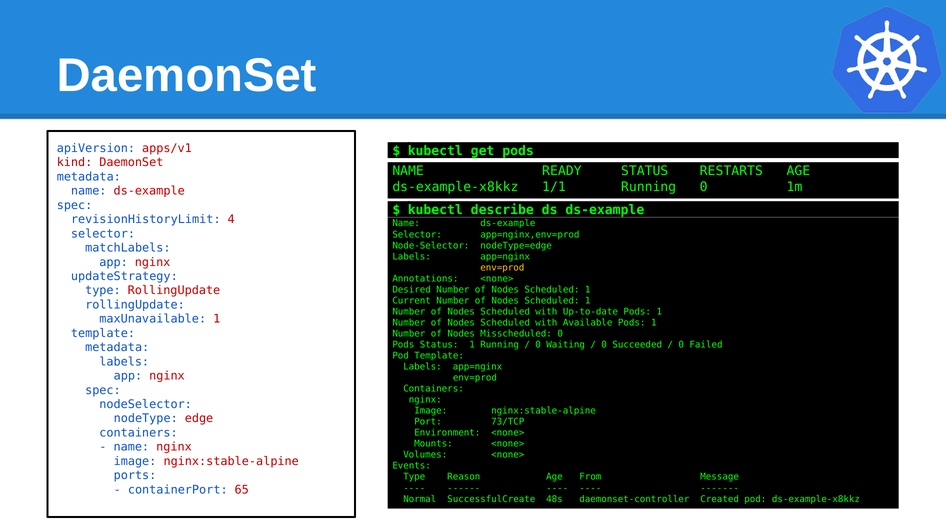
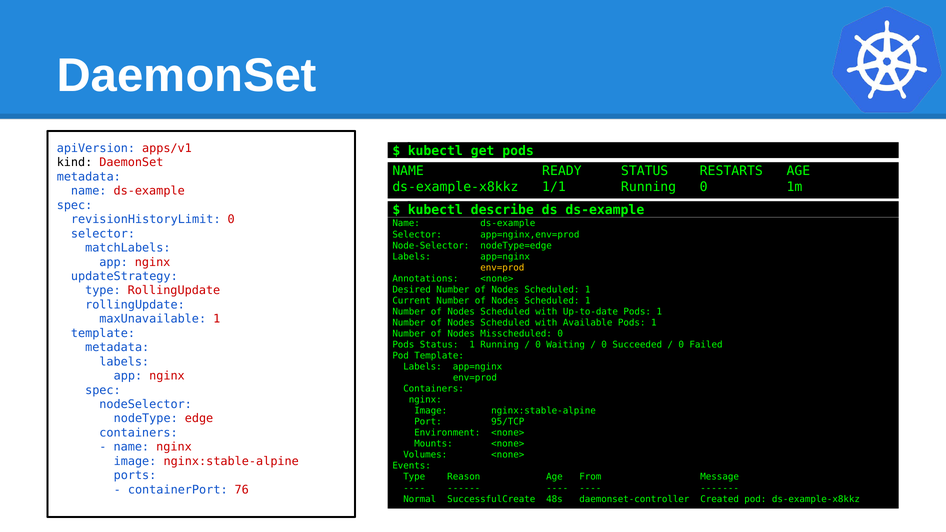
kind colour: red -> black
revisionHistoryLimit 4: 4 -> 0
73/TCP: 73/TCP -> 95/TCP
65: 65 -> 76
